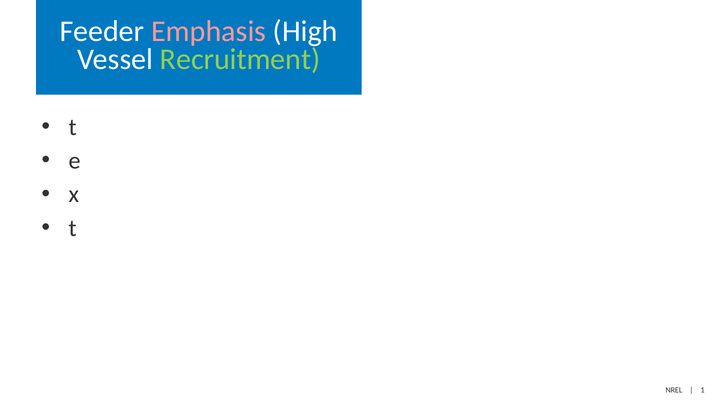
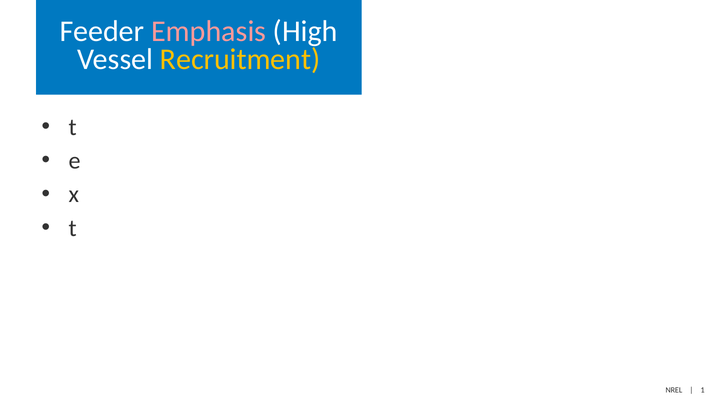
Recruitment colour: light green -> yellow
